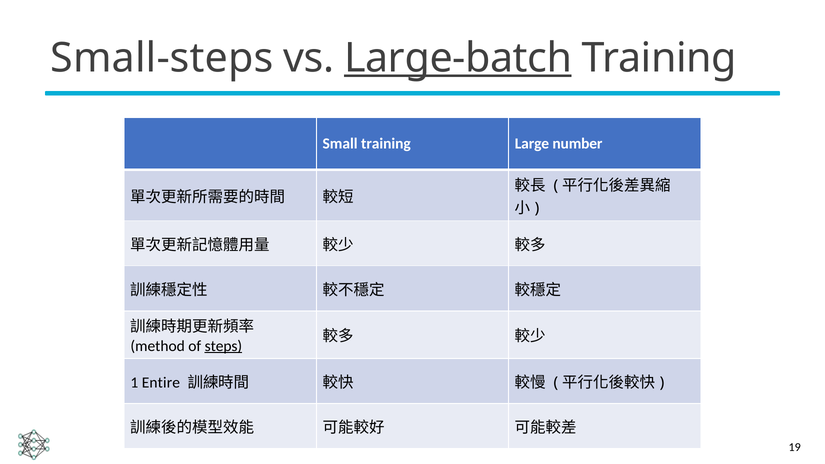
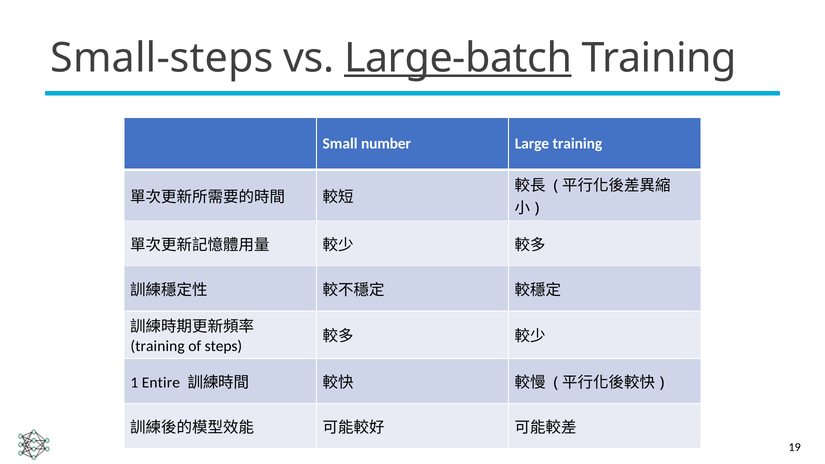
Small training: training -> number
Large number: number -> training
method at (158, 346): method -> training
steps underline: present -> none
